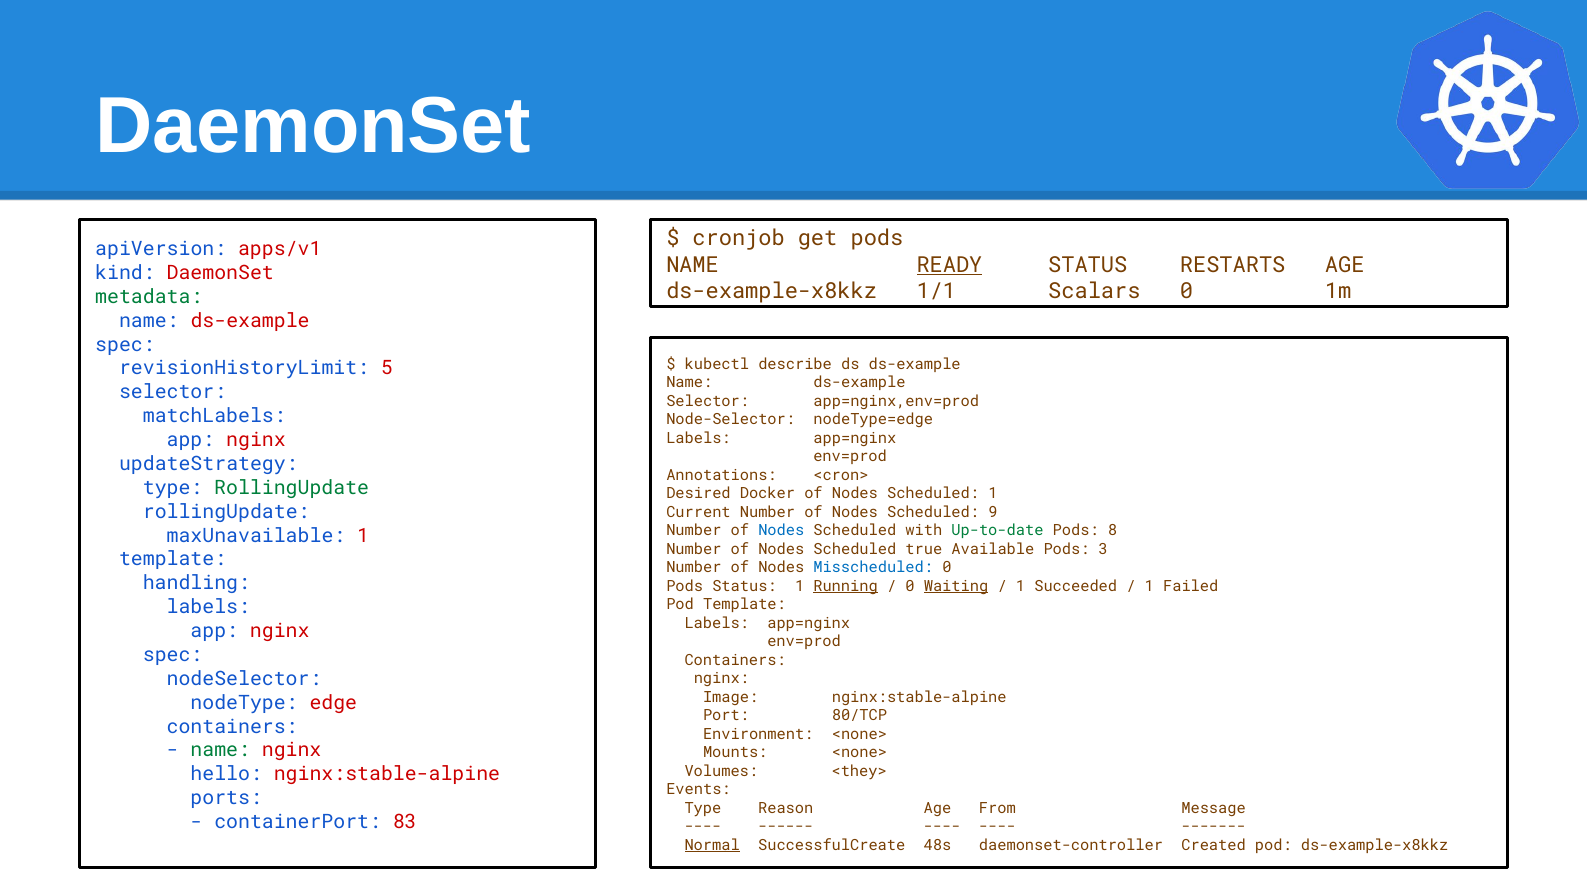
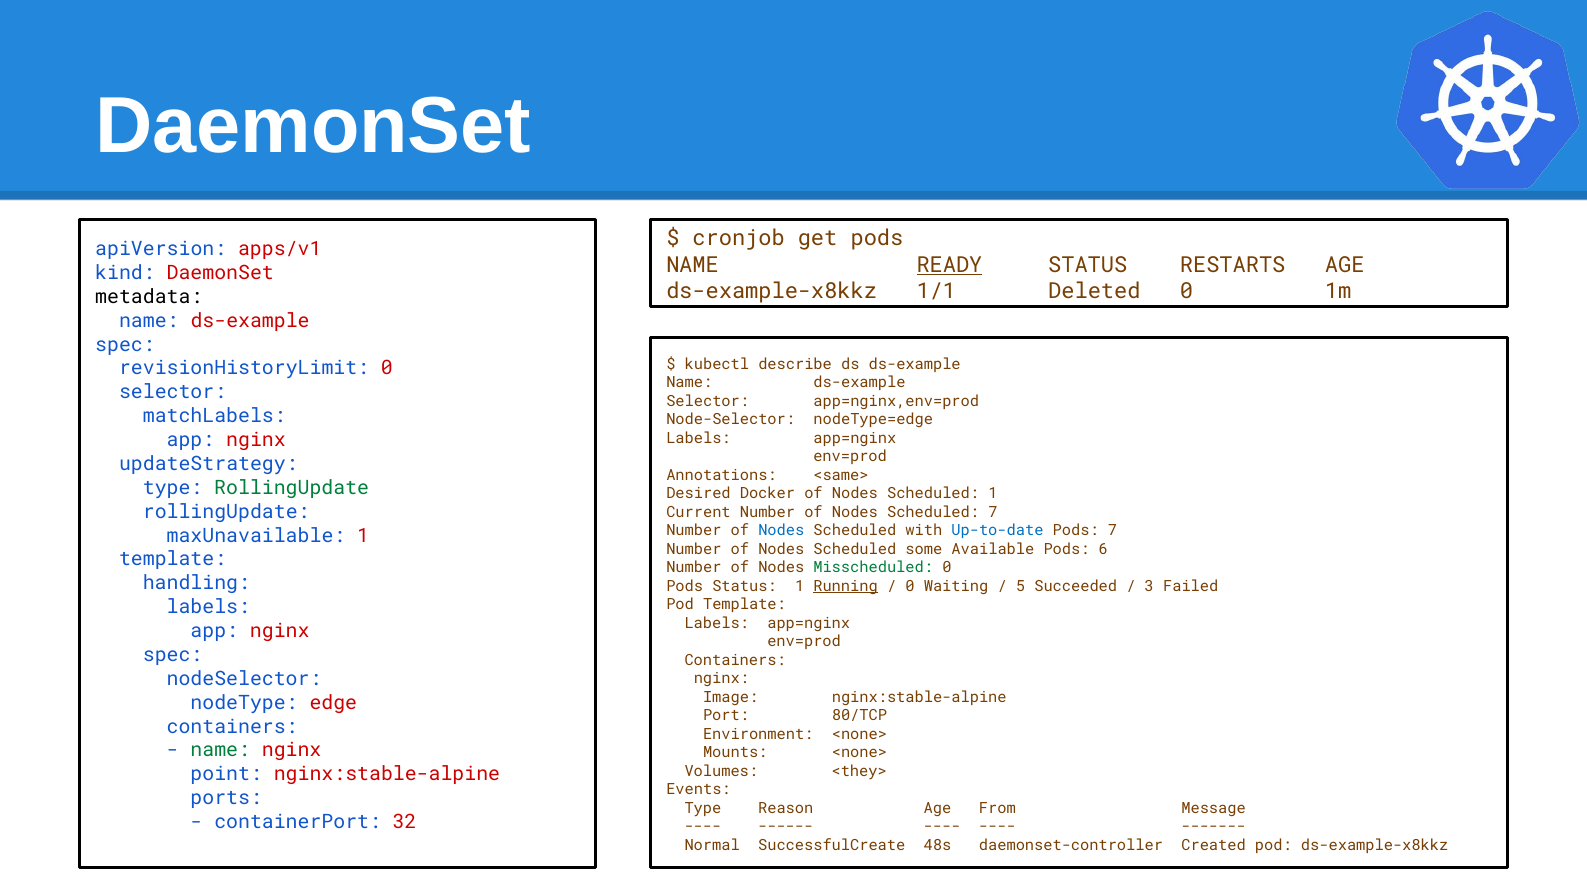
Scalars: Scalars -> Deleted
metadata colour: green -> black
revisionHistoryLimit 5: 5 -> 0
<cron>: <cron> -> <same>
Scheduled 9: 9 -> 7
Up-to-date colour: green -> blue
Pods 8: 8 -> 7
true: true -> some
3: 3 -> 6
Misscheduled colour: blue -> green
Waiting underline: present -> none
1 at (1020, 586): 1 -> 5
1 at (1149, 586): 1 -> 3
hello: hello -> point
83: 83 -> 32
Normal underline: present -> none
